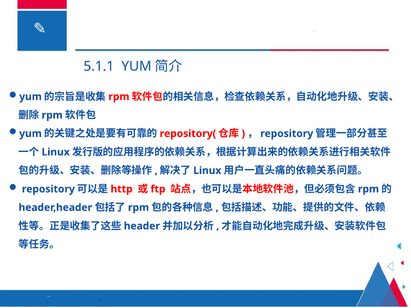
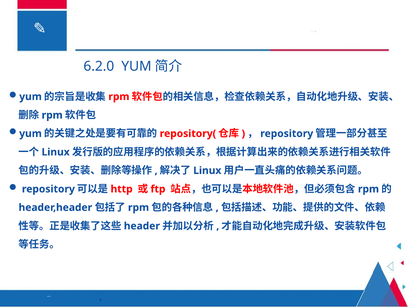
5.1.1: 5.1.1 -> 6.2.0
